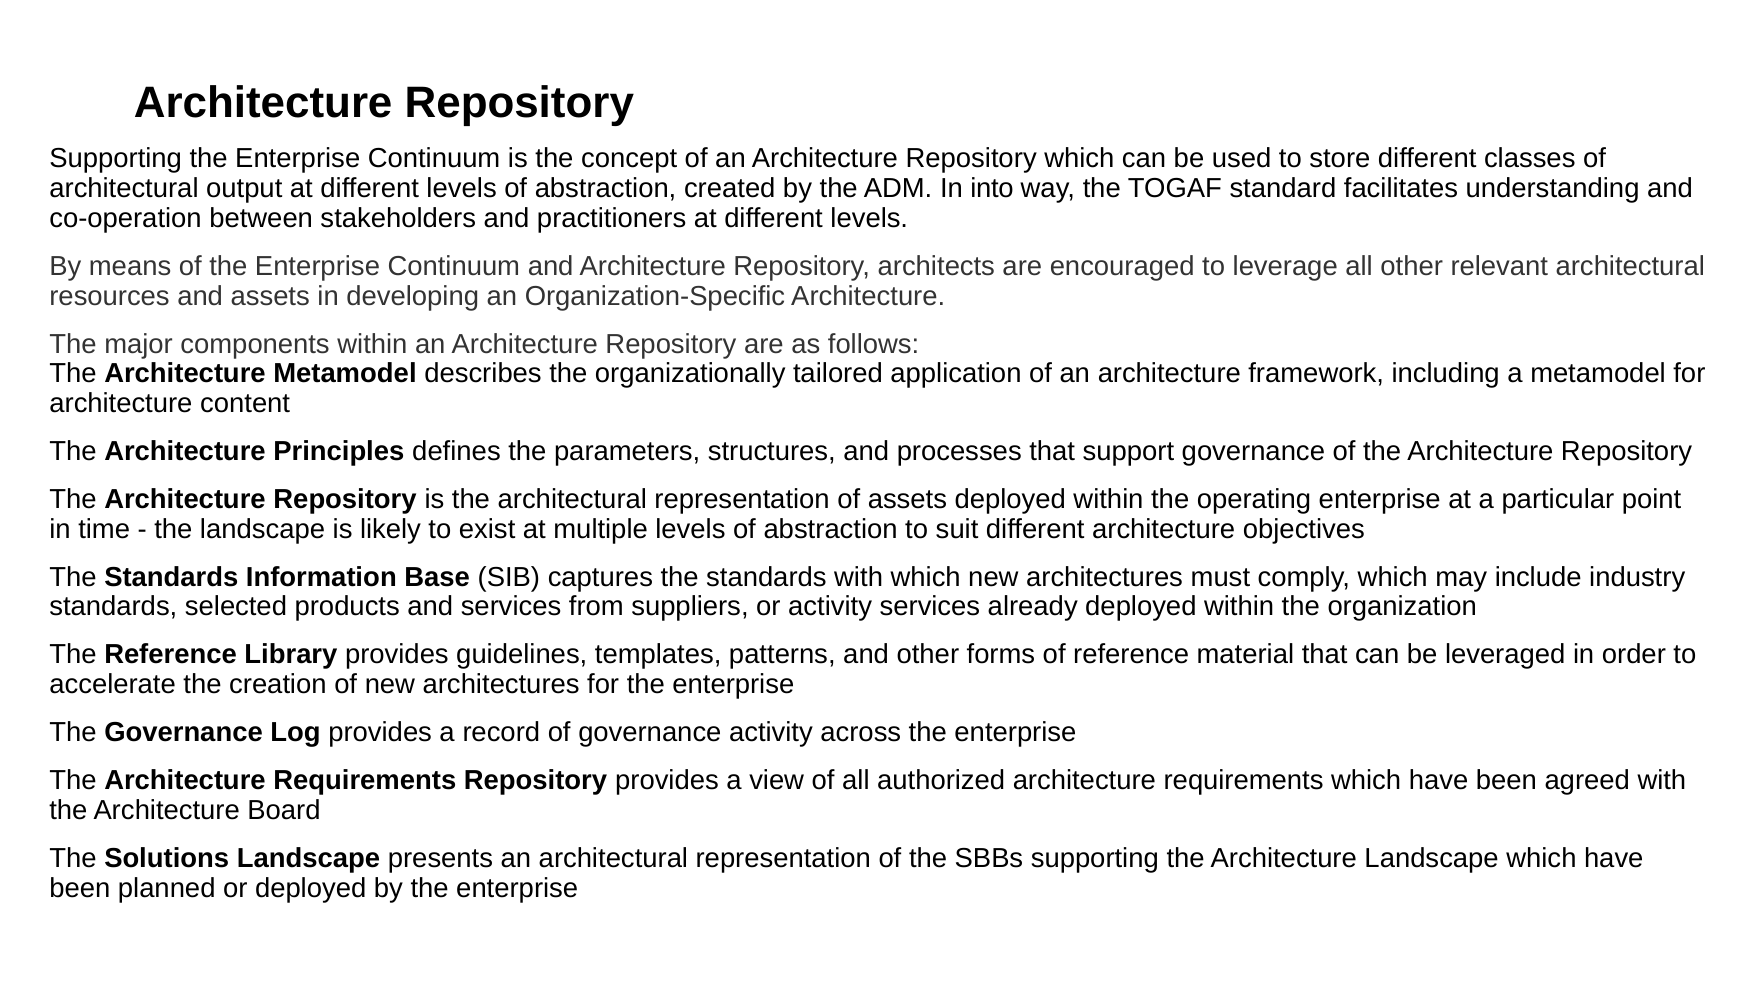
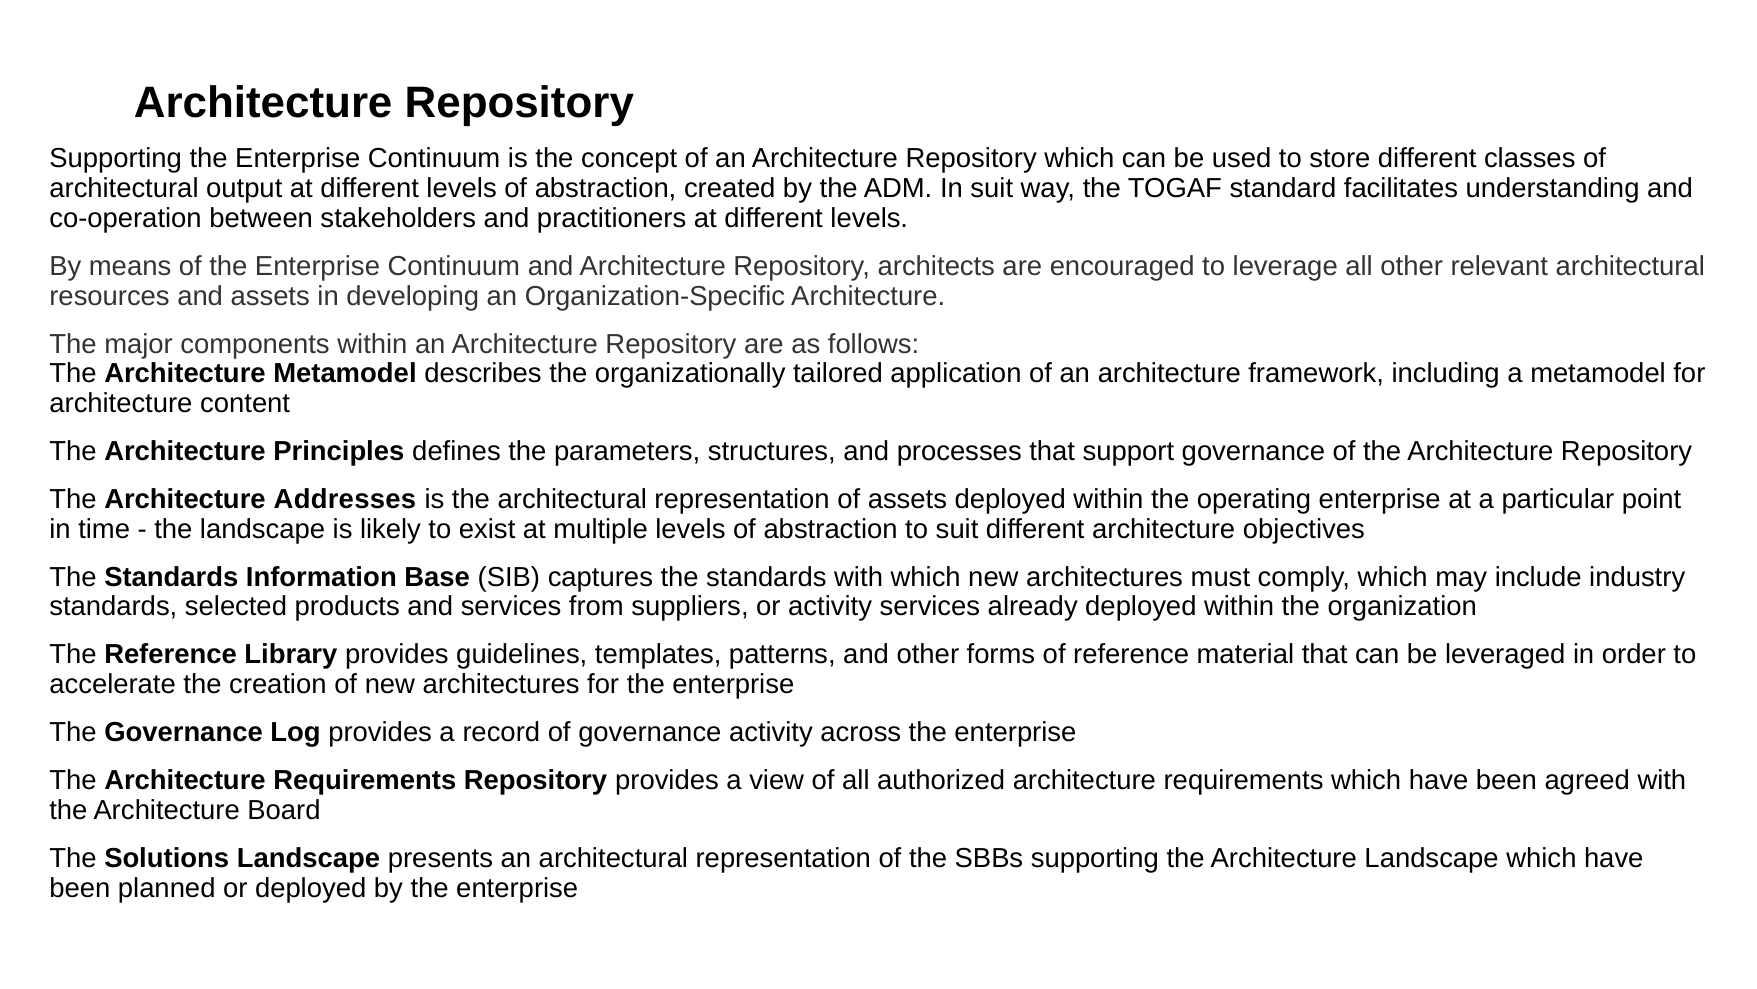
In into: into -> suit
Repository at (345, 499): Repository -> Addresses
